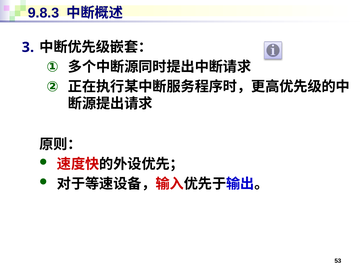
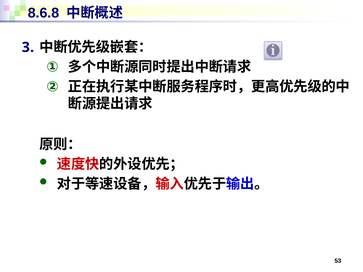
9.8.3: 9.8.3 -> 8.6.8
